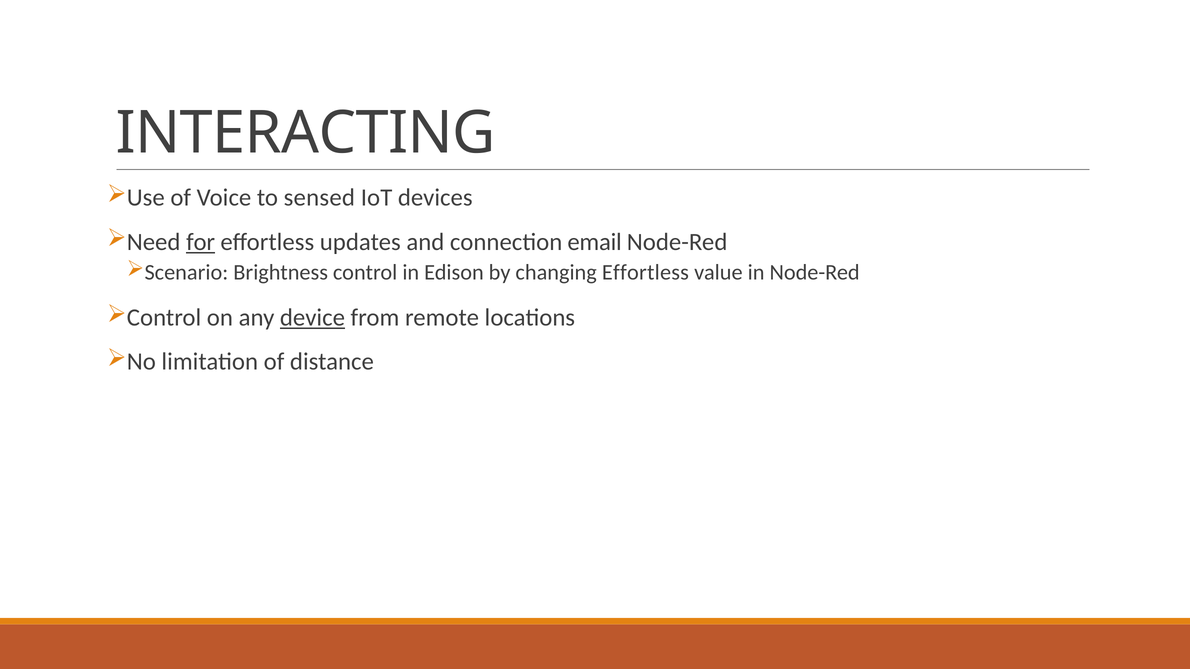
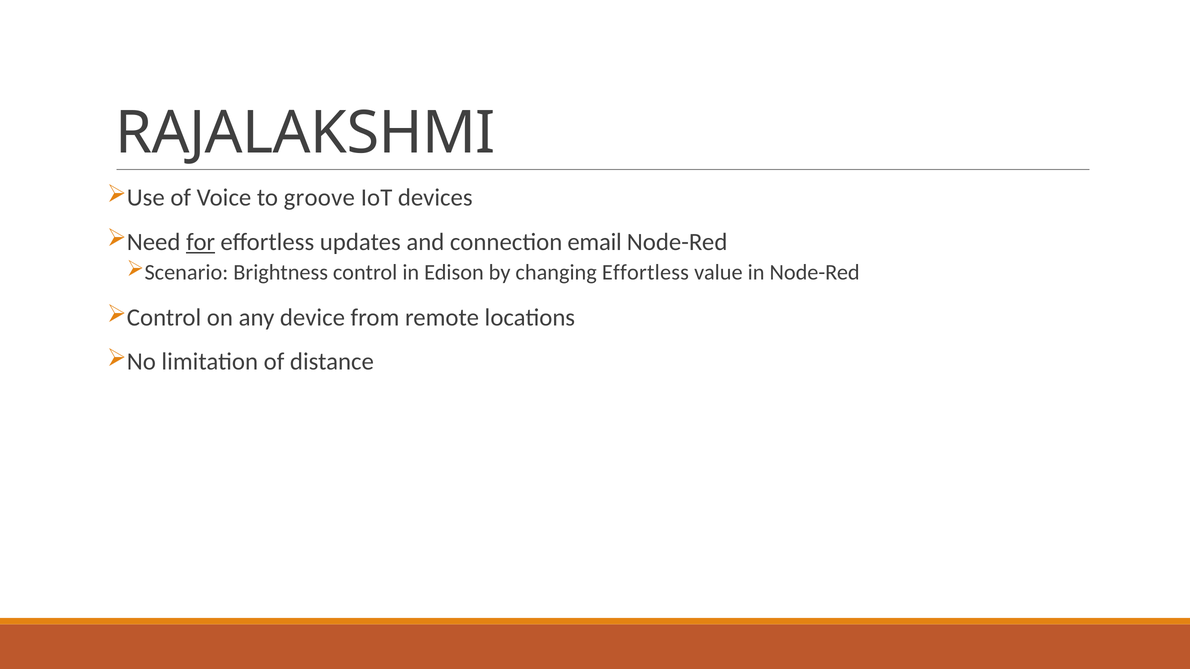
INTERACTING: INTERACTING -> RAJALAKSHMI
sensed: sensed -> groove
device underline: present -> none
